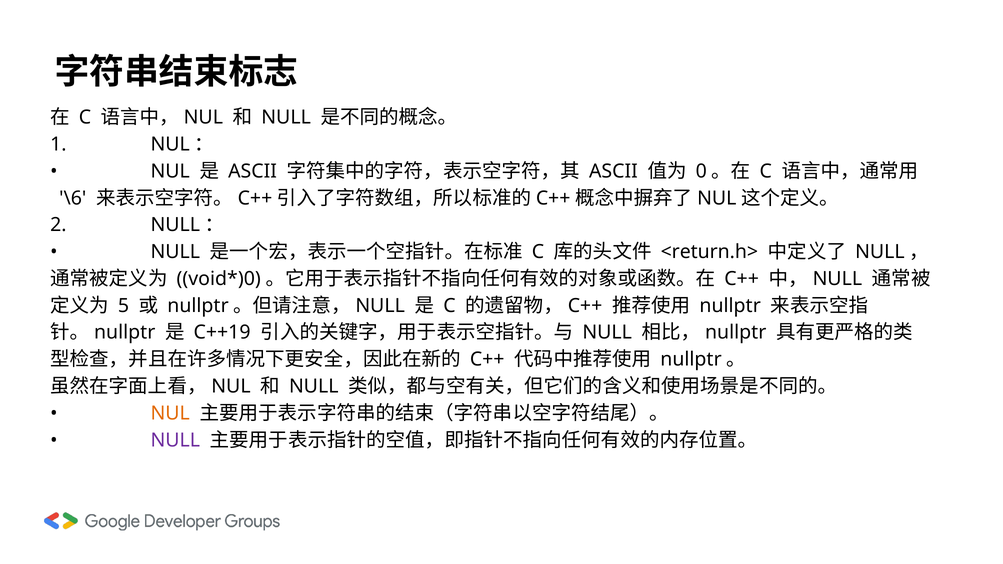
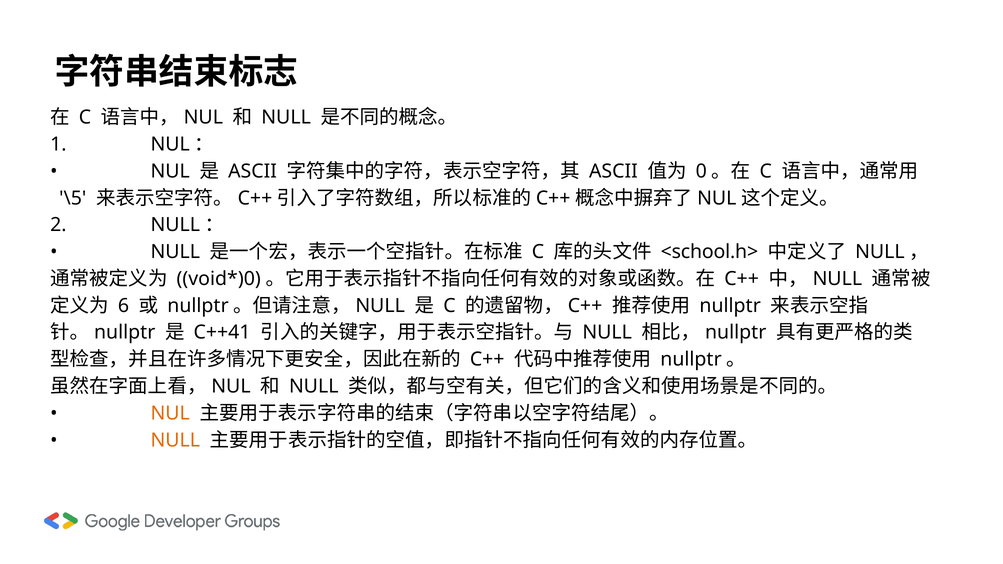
\6: \6 -> \5
<return.h>: <return.h> -> <school.h>
5: 5 -> 6
C++19: C++19 -> C++41
NULL at (175, 440) colour: purple -> orange
